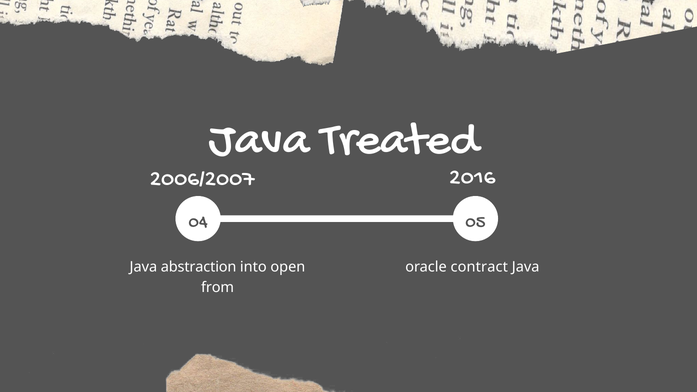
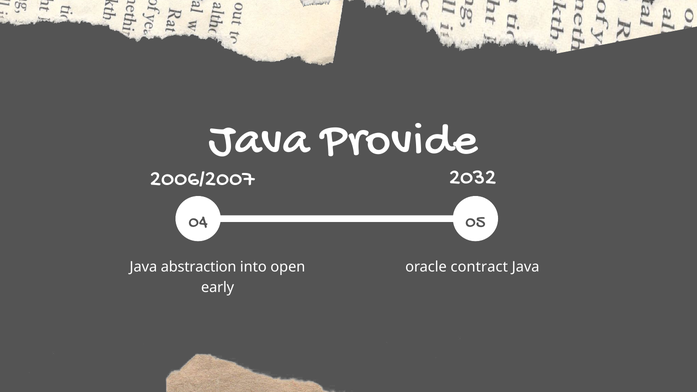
Treated: Treated -> Provide
2016: 2016 -> 2032
from: from -> early
